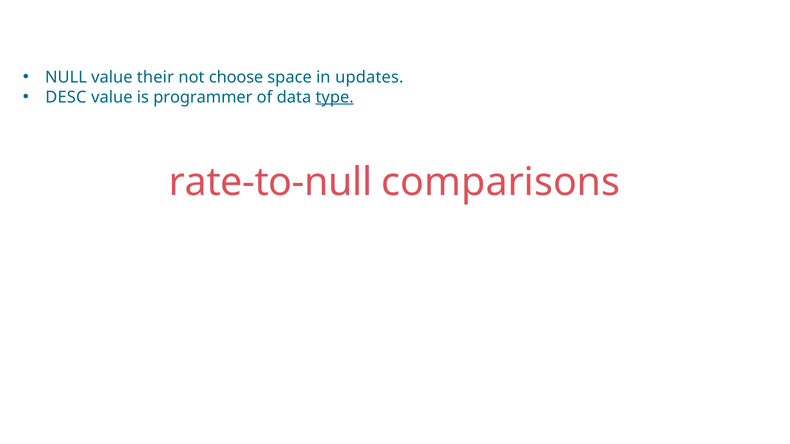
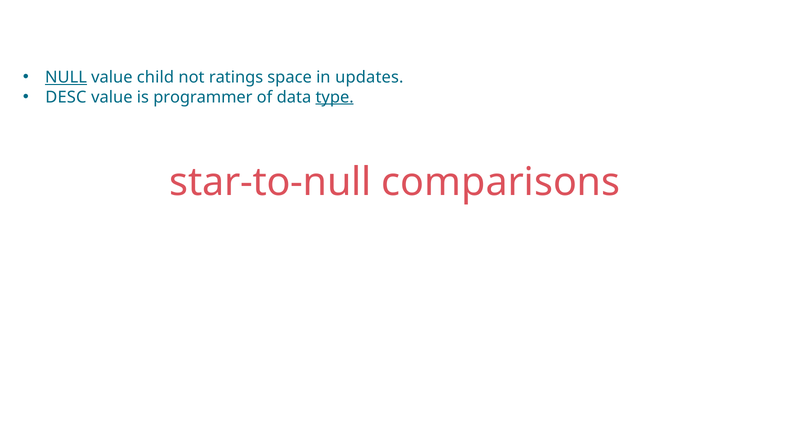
NULL underline: none -> present
their: their -> child
choose: choose -> ratings
rate-to-null: rate-to-null -> star-to-null
